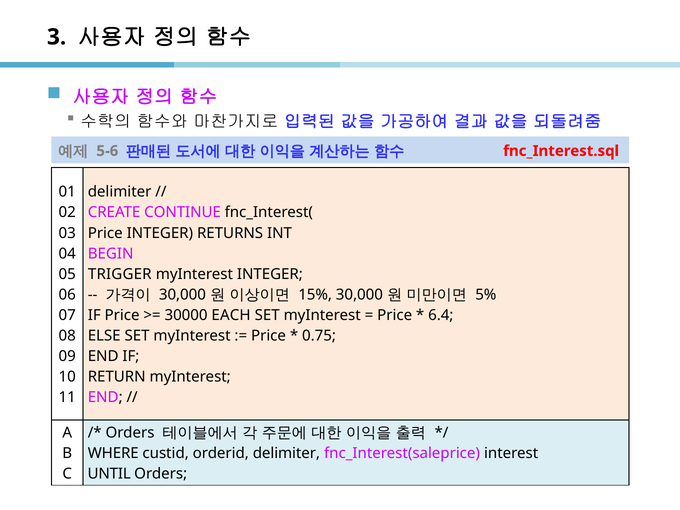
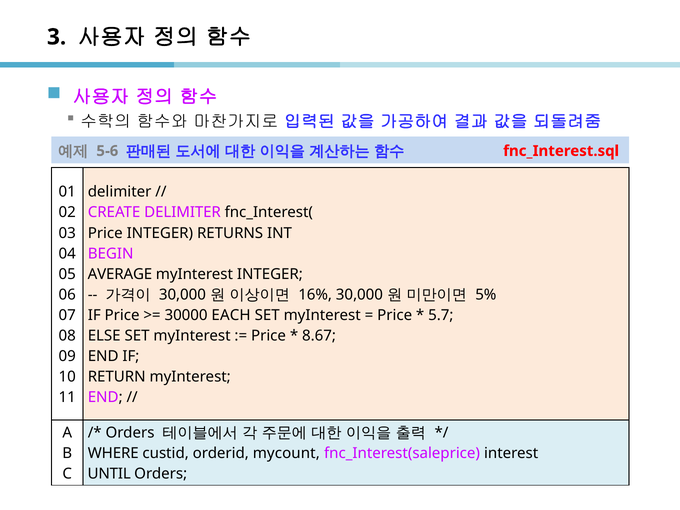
CREATE CONTINUE: CONTINUE -> DELIMITER
TRIGGER: TRIGGER -> AVERAGE
15%: 15% -> 16%
6.4: 6.4 -> 5.7
0.75: 0.75 -> 8.67
orderid delimiter: delimiter -> mycount
